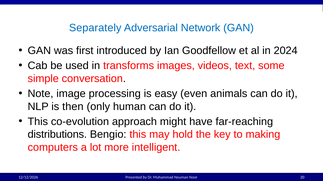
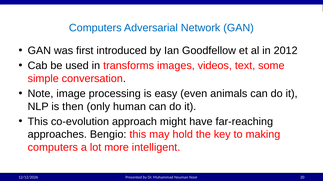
Separately at (95, 28): Separately -> Computers
2024: 2024 -> 2012
distributions: distributions -> approaches
